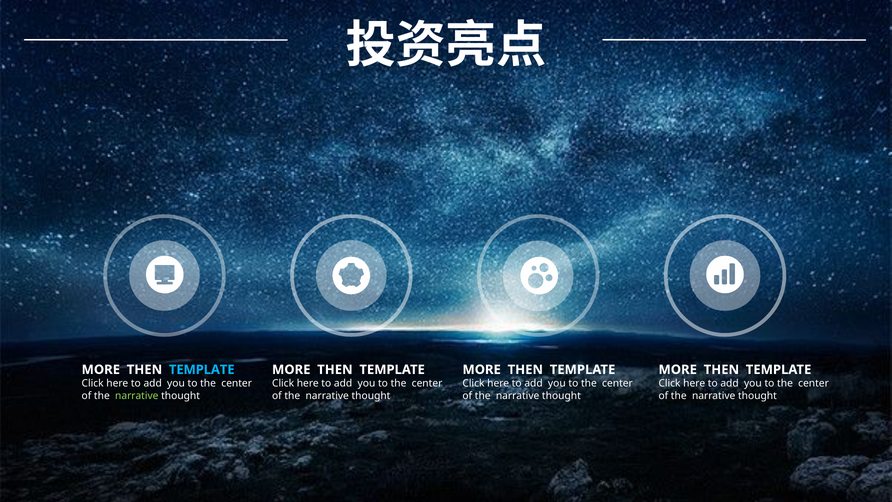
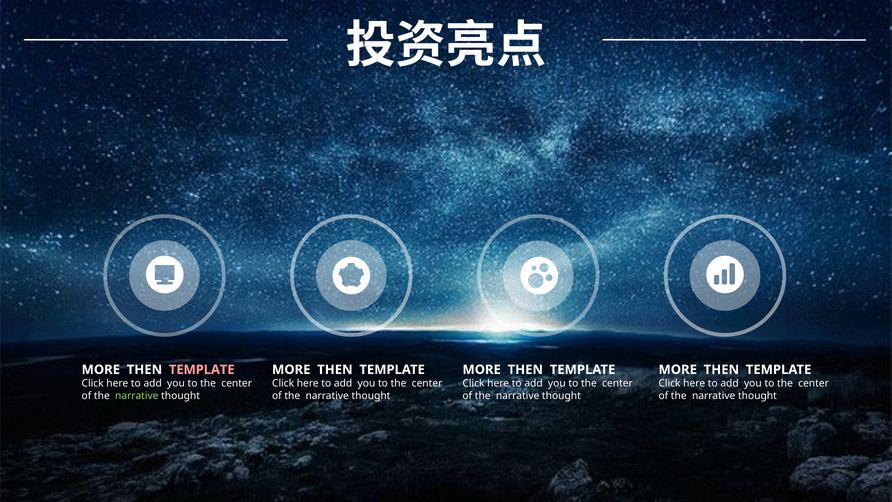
TEMPLATE at (202, 369) colour: light blue -> pink
